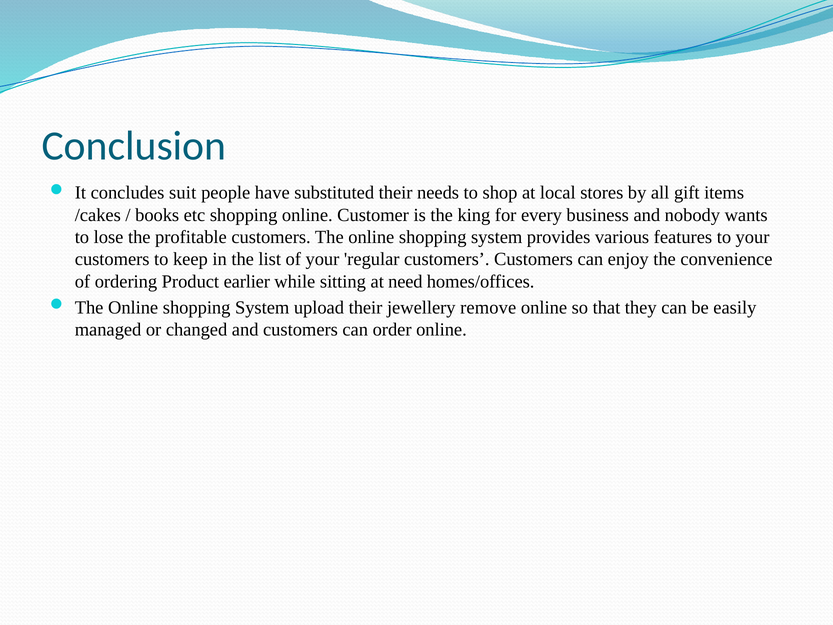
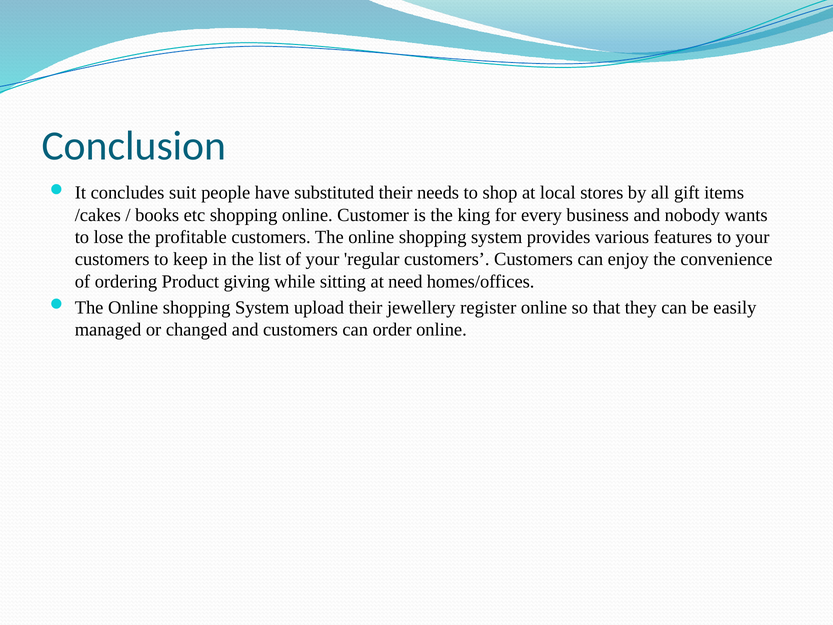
earlier: earlier -> giving
remove: remove -> register
